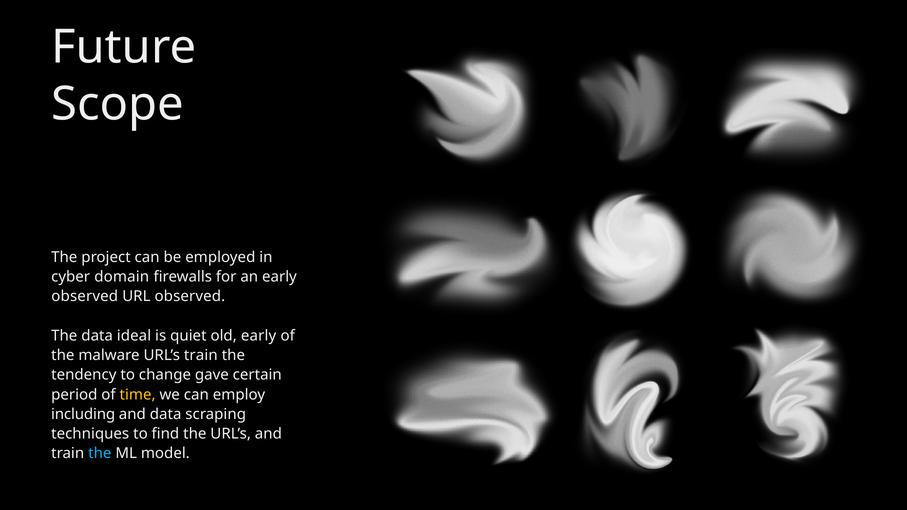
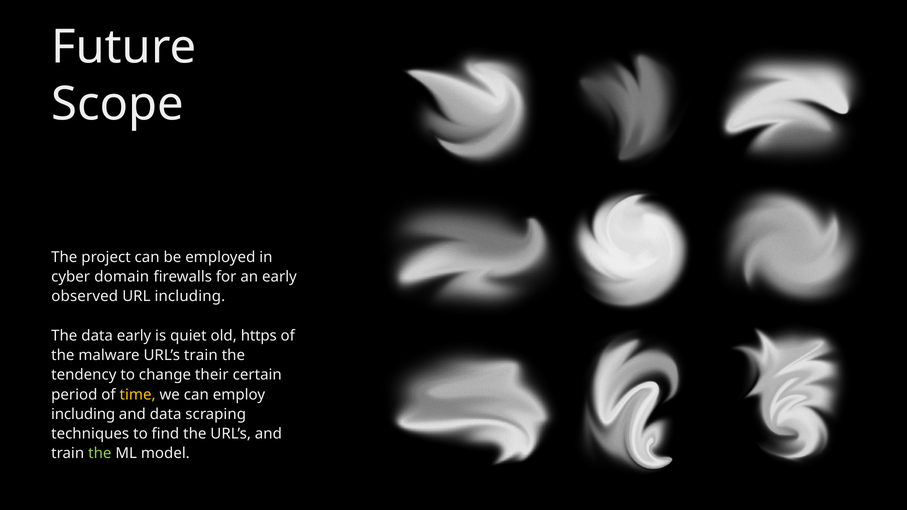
URL observed: observed -> including
data ideal: ideal -> early
old early: early -> https
gave: gave -> their
the at (100, 454) colour: light blue -> light green
